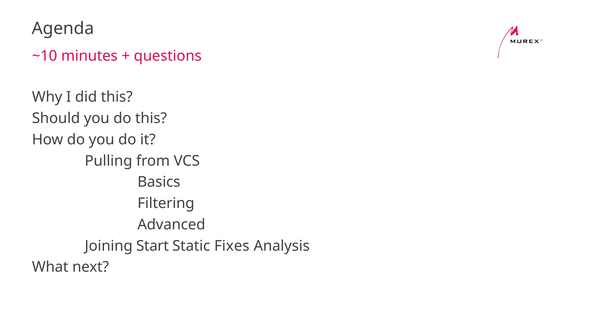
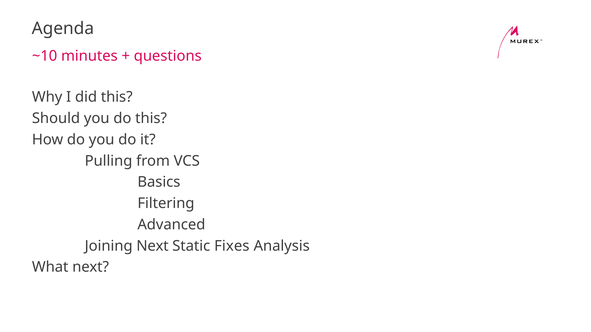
Joining Start: Start -> Next
